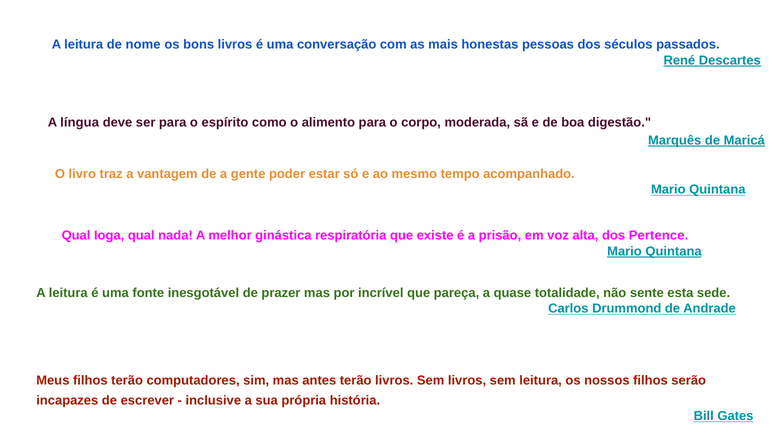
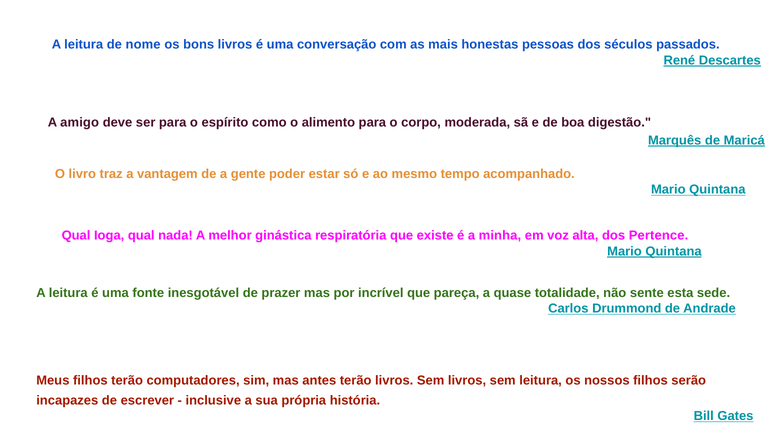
língua: língua -> amigo
prisão: prisão -> minha
